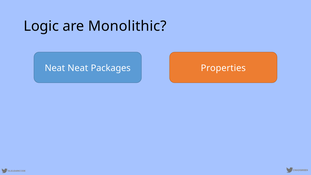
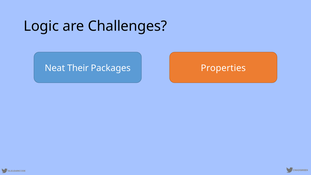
Monolithic: Monolithic -> Challenges
Neat Neat: Neat -> Their
